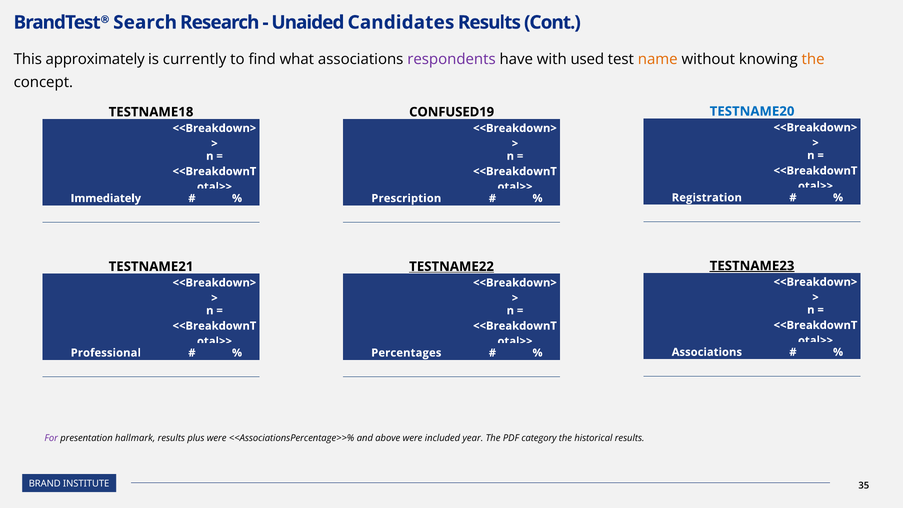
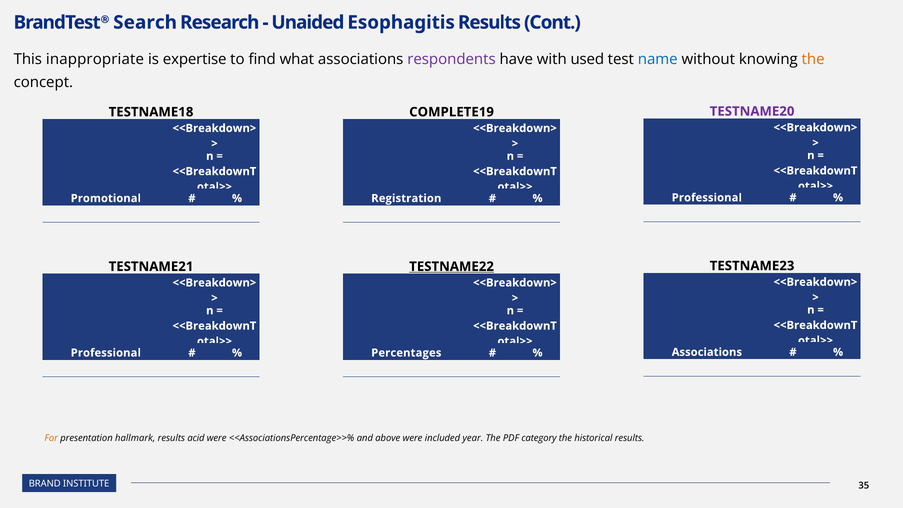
Candidates: Candidates -> Esophagitis
approximately: approximately -> inappropriate
currently: currently -> expertise
name colour: orange -> blue
TESTNAME20 colour: blue -> purple
CONFUSED19: CONFUSED19 -> COMPLETE19
Registration at (707, 198): Registration -> Professional
Immediately: Immediately -> Promotional
Prescription: Prescription -> Registration
TESTNAME23 underline: present -> none
For colour: purple -> orange
plus: plus -> acid
